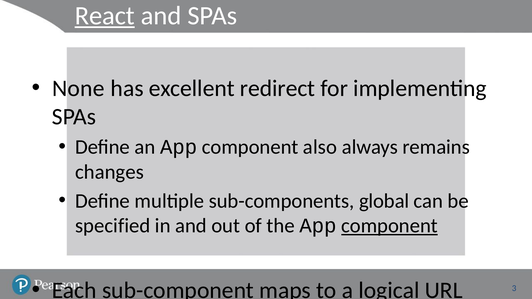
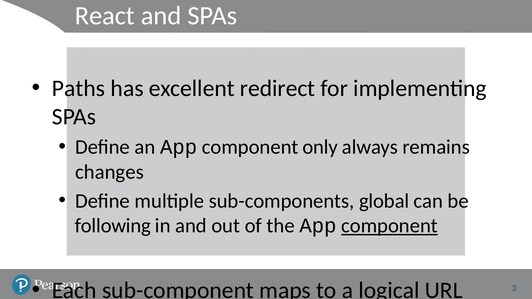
React underline: present -> none
None: None -> Paths
also: also -> only
specified: specified -> following
